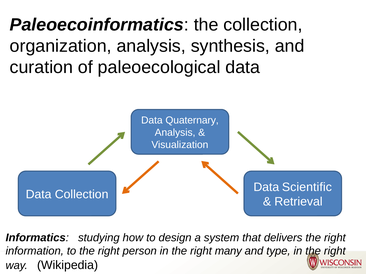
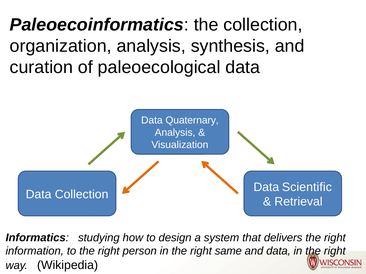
many: many -> same
and type: type -> data
